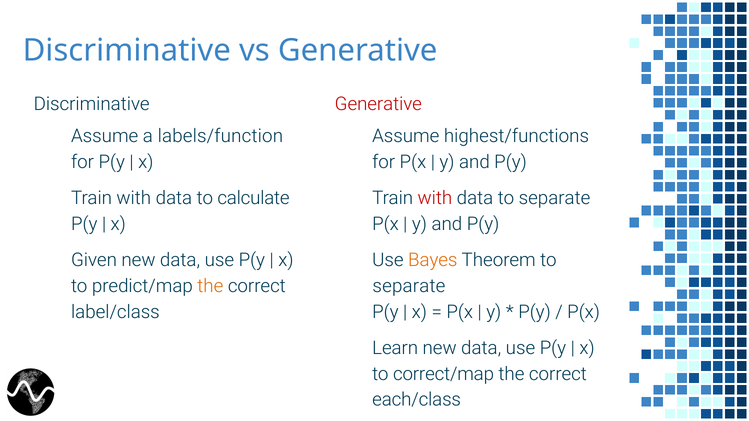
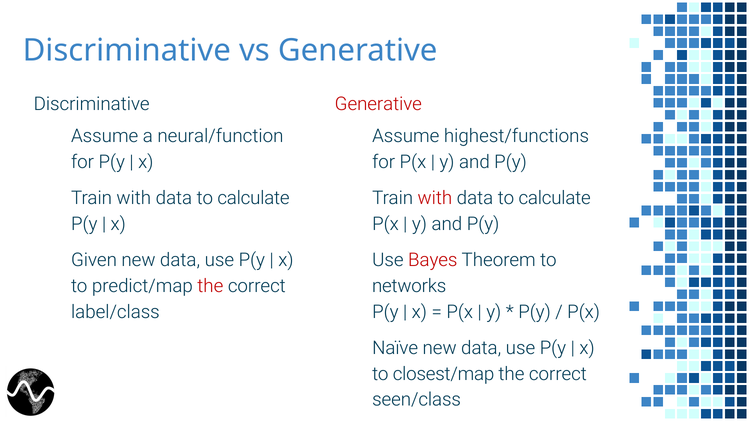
labels/function: labels/function -> neural/function
separate at (555, 198): separate -> calculate
Bayes colour: orange -> red
the at (210, 286) colour: orange -> red
separate at (409, 286): separate -> networks
Learn: Learn -> Naïve
correct/map: correct/map -> closest/map
each/class: each/class -> seen/class
